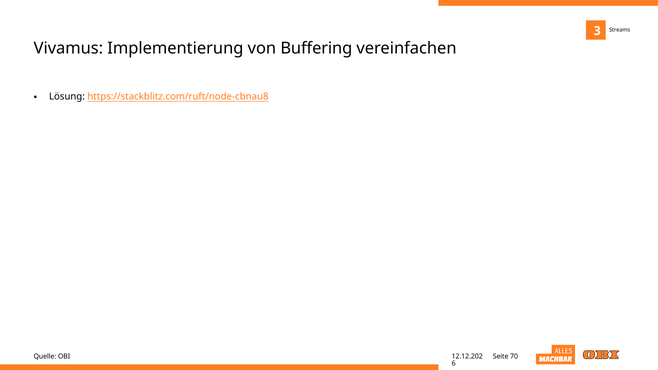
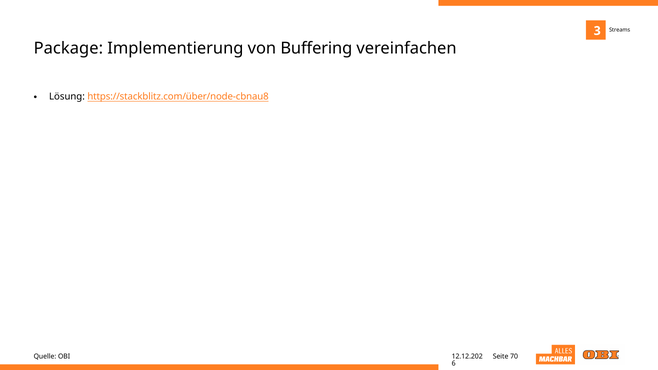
Vivamus: Vivamus -> Package
https://stackblitz.com/ruft/node-cbnau8: https://stackblitz.com/ruft/node-cbnau8 -> https://stackblitz.com/über/node-cbnau8
